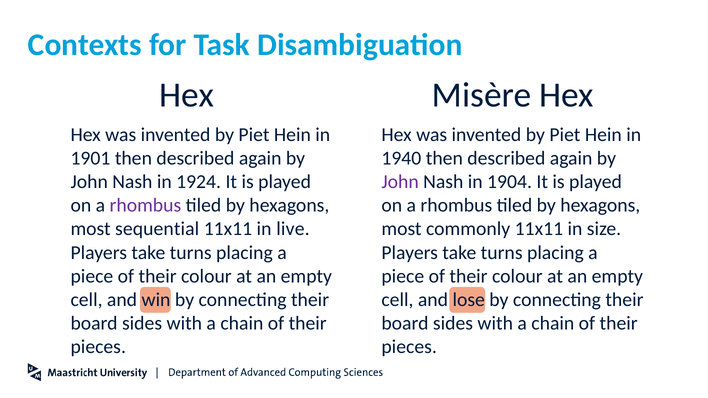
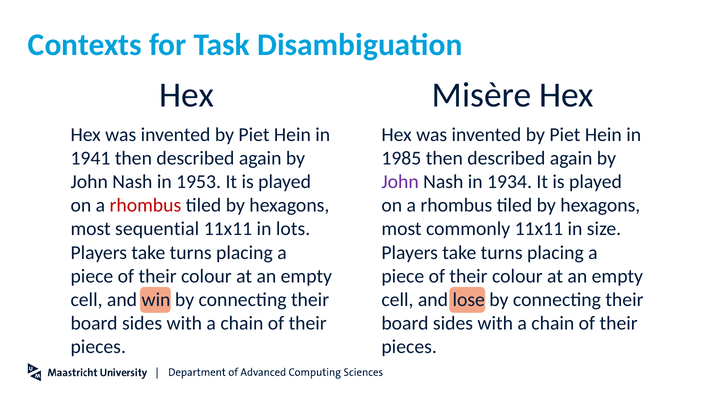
1901: 1901 -> 1941
1940: 1940 -> 1985
1924: 1924 -> 1953
1904: 1904 -> 1934
rhombus at (145, 205) colour: purple -> red
live: live -> lots
